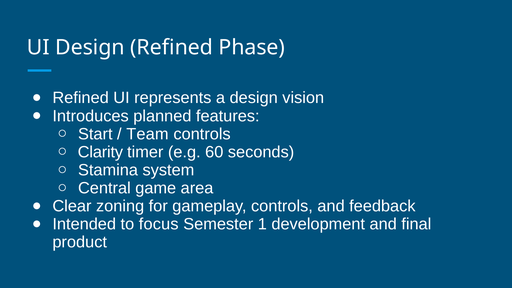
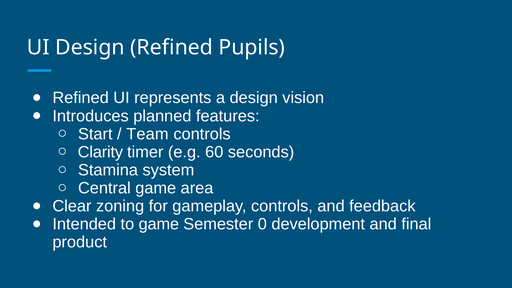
Phase: Phase -> Pupils
to focus: focus -> game
1: 1 -> 0
